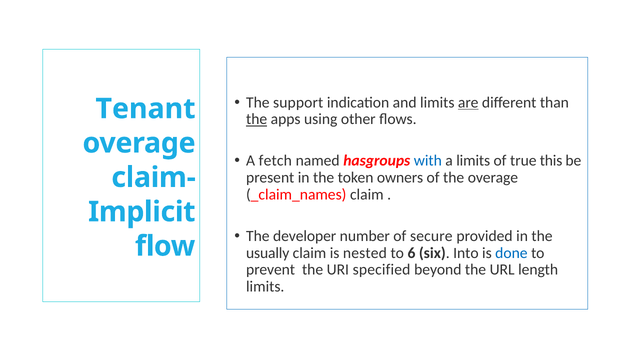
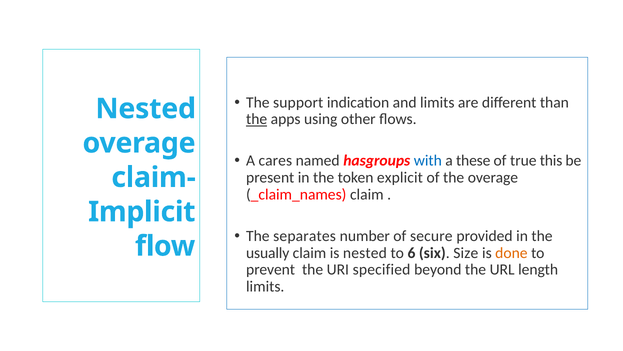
are underline: present -> none
Tenant at (146, 109): Tenant -> Nested
fetch: fetch -> cares
a limits: limits -> these
owners: owners -> explicit
developer: developer -> separates
Into: Into -> Size
done colour: blue -> orange
